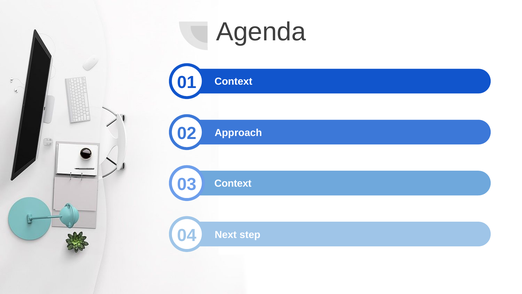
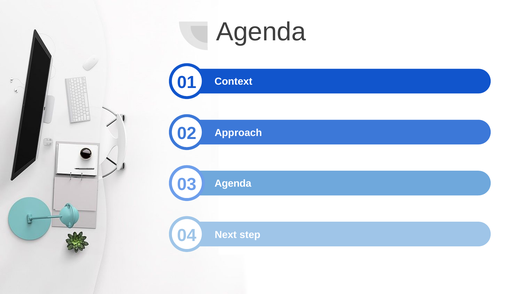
03 Context: Context -> Agenda
